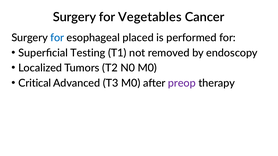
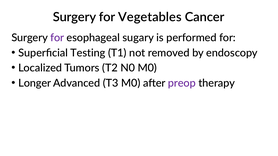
for at (57, 38) colour: blue -> purple
placed: placed -> sugary
Critical: Critical -> Longer
